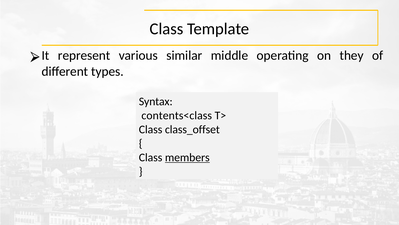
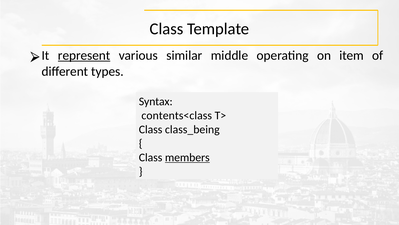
represent underline: none -> present
they: they -> item
class_offset: class_offset -> class_being
